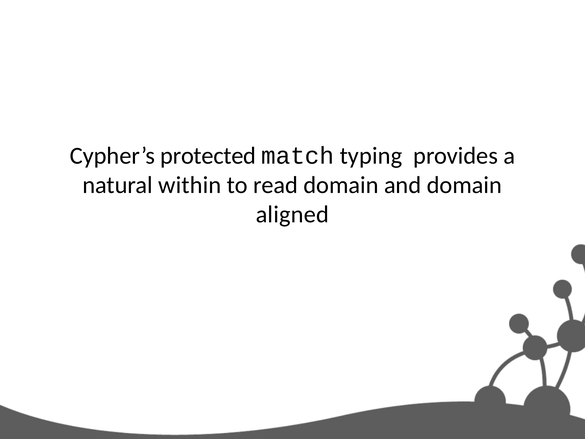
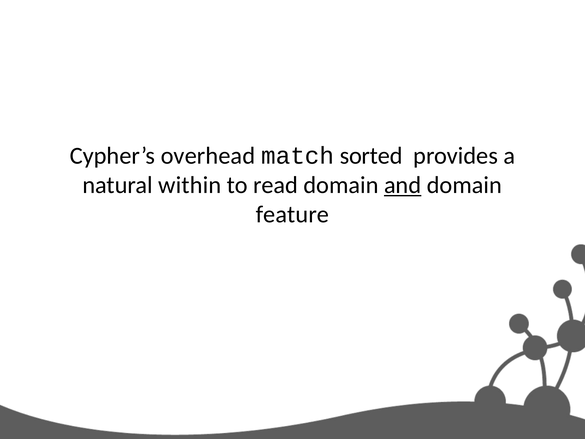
protected: protected -> overhead
typing: typing -> sorted
and underline: none -> present
aligned: aligned -> feature
